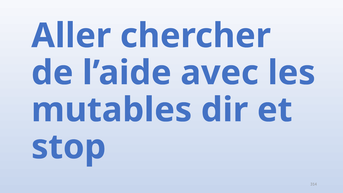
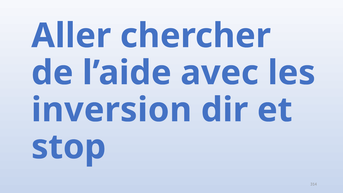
mutables: mutables -> inversion
